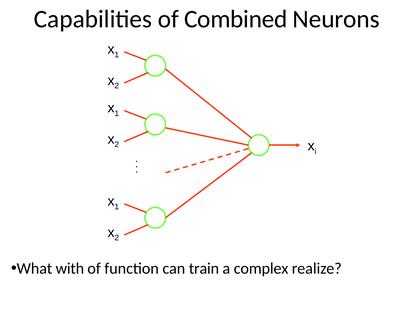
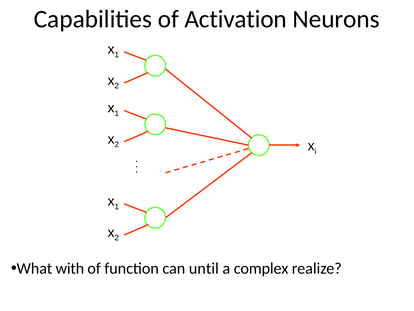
Combined: Combined -> Activation
train: train -> until
